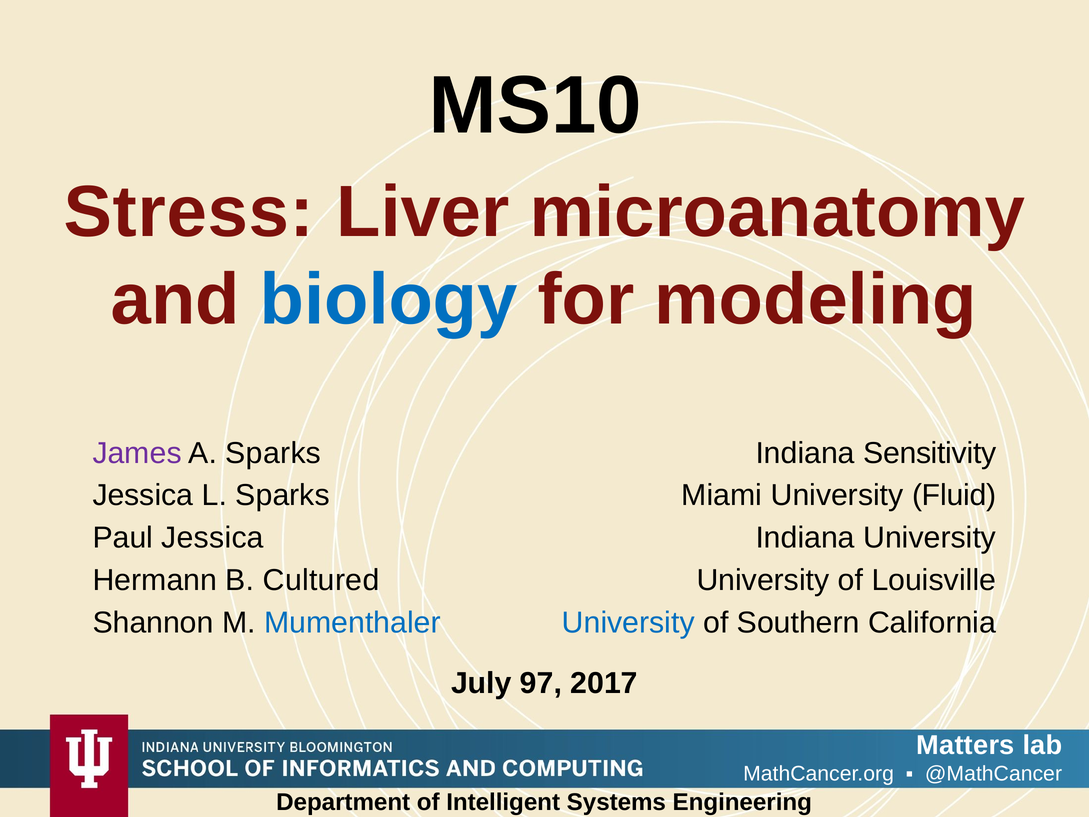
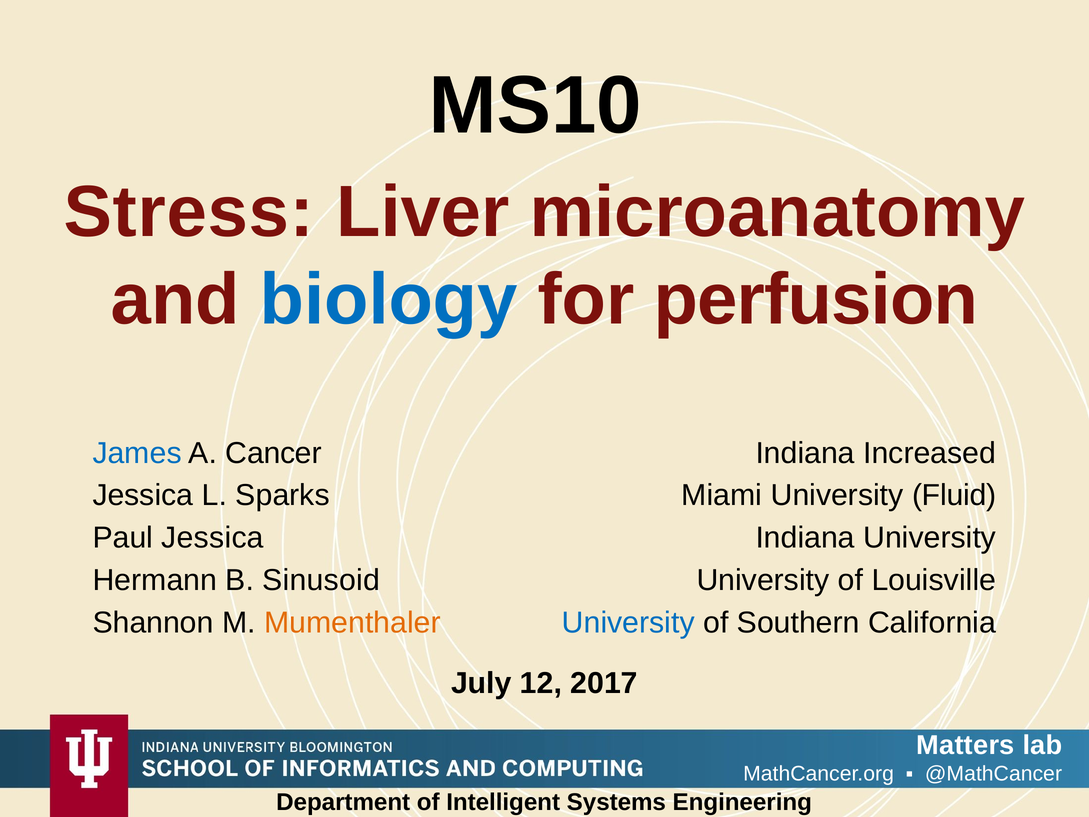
modeling: modeling -> perfusion
James colour: purple -> blue
A Sparks: Sparks -> Cancer
Sensitivity: Sensitivity -> Increased
Cultured: Cultured -> Sinusoid
Mumenthaler colour: blue -> orange
97: 97 -> 12
